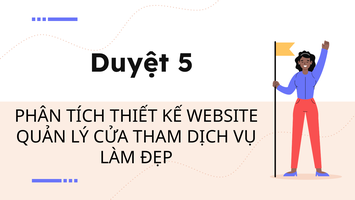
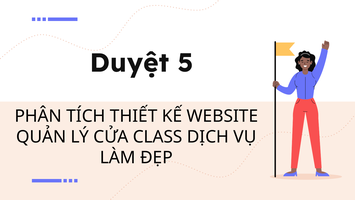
THAM: THAM -> CLASS
